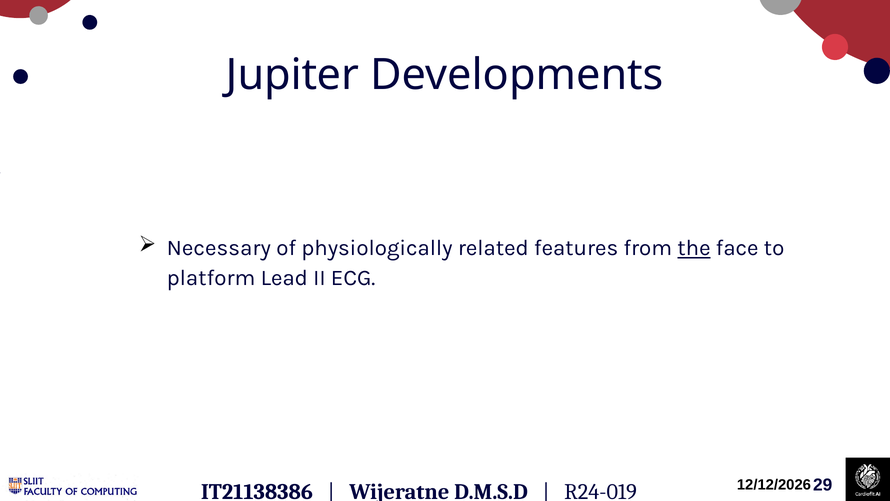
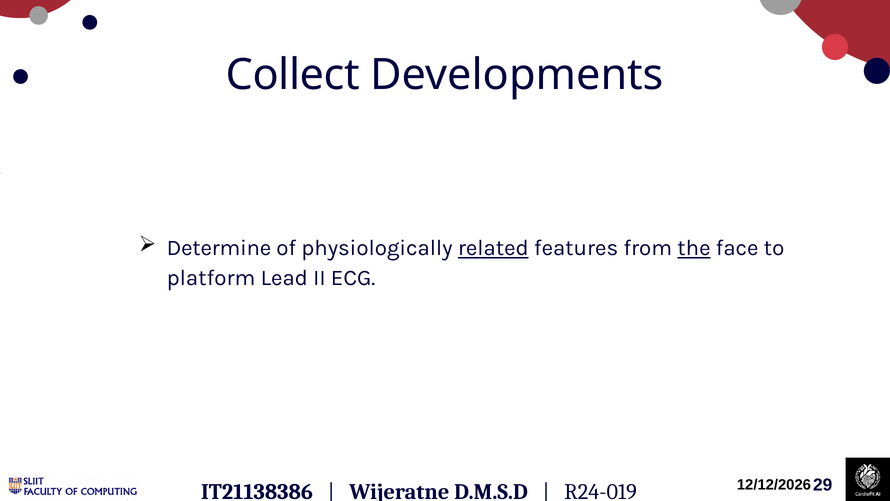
Jupiter: Jupiter -> Collect
Necessary: Necessary -> Determine
related underline: none -> present
